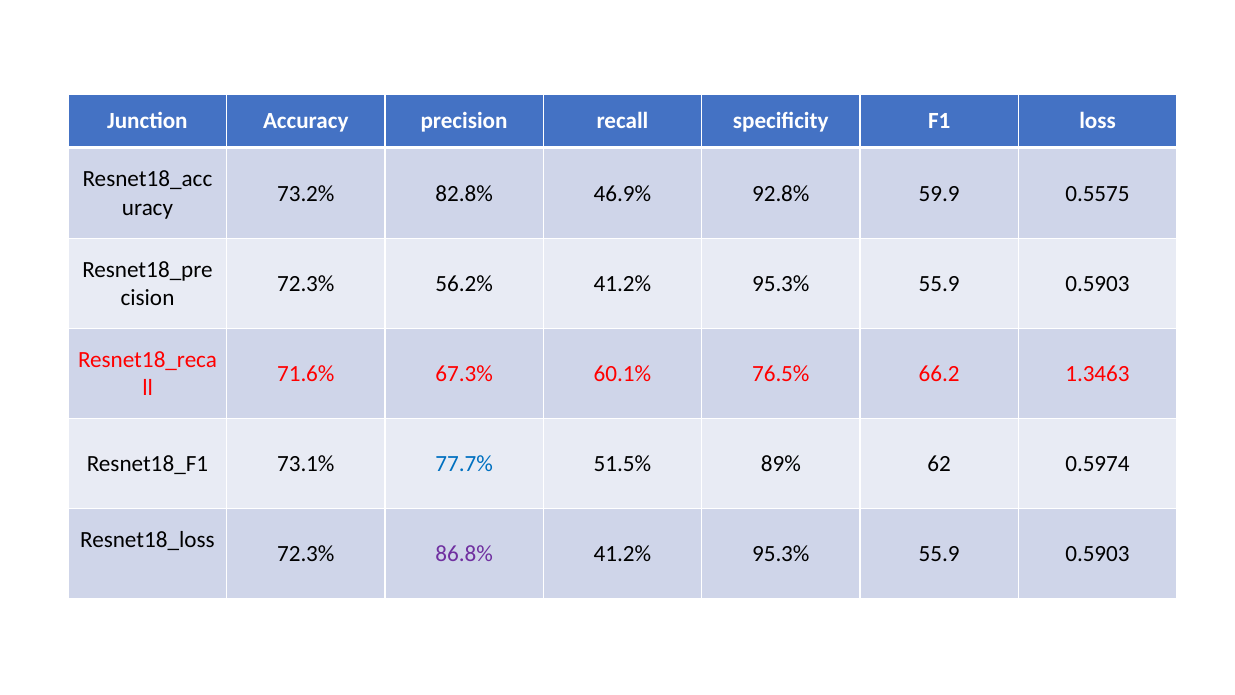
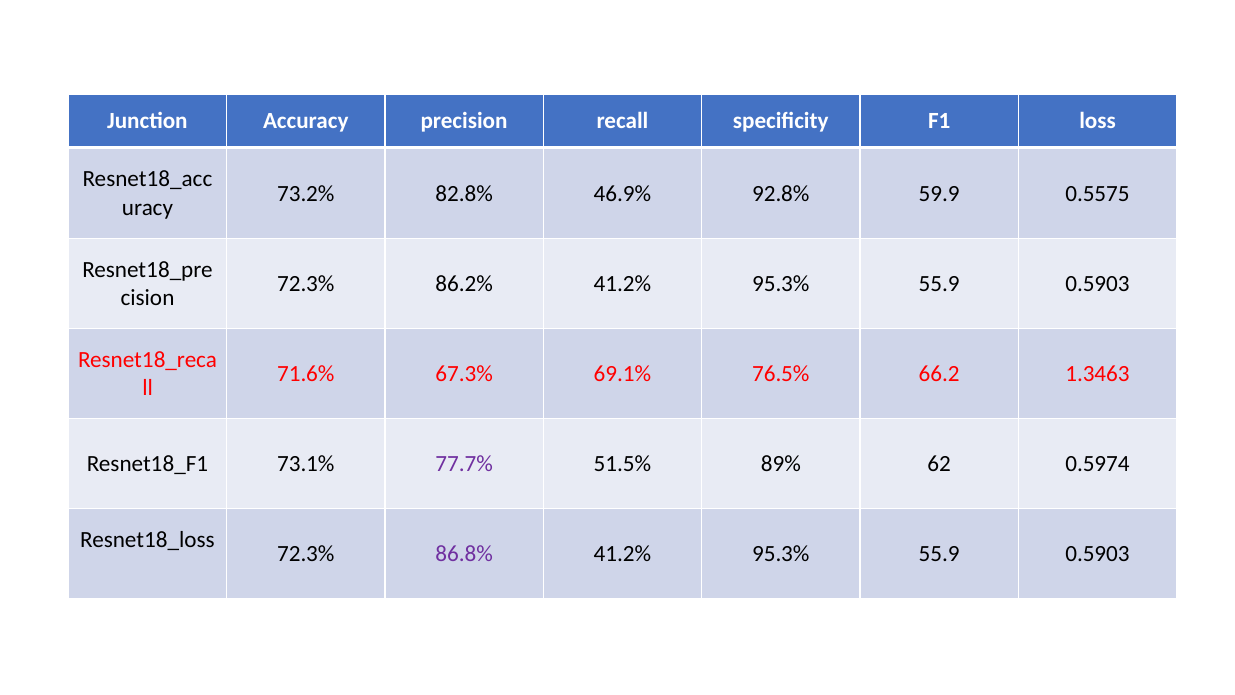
56.2%: 56.2% -> 86.2%
60.1%: 60.1% -> 69.1%
77.7% colour: blue -> purple
